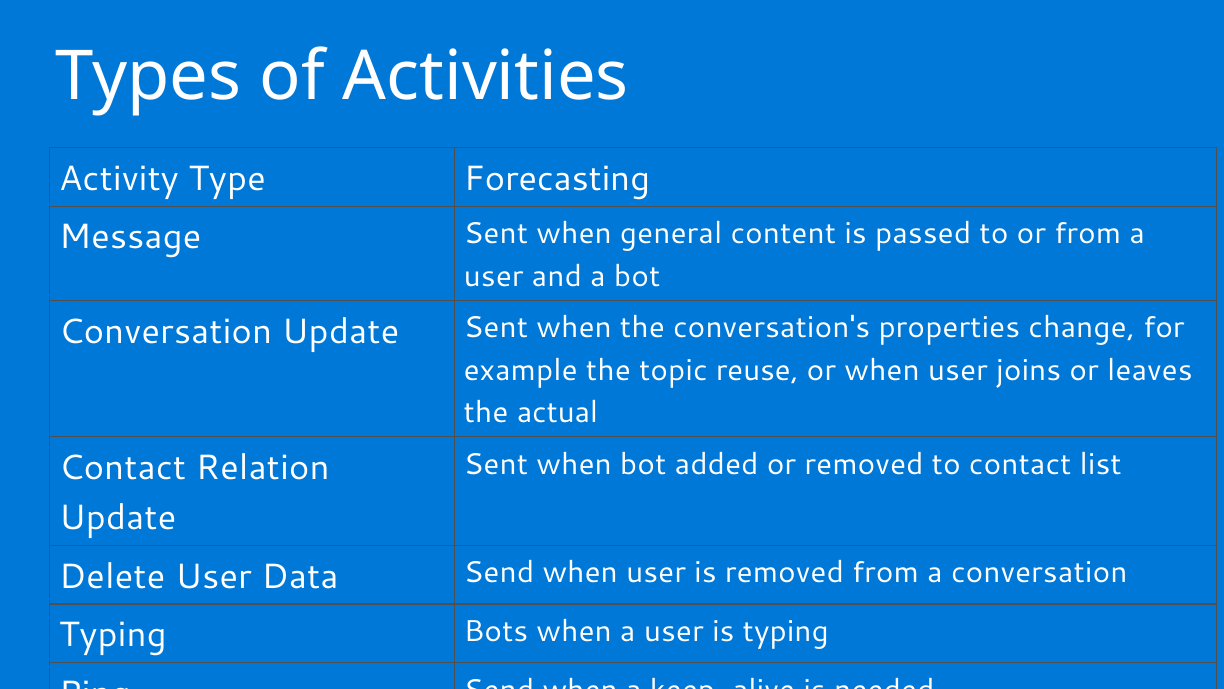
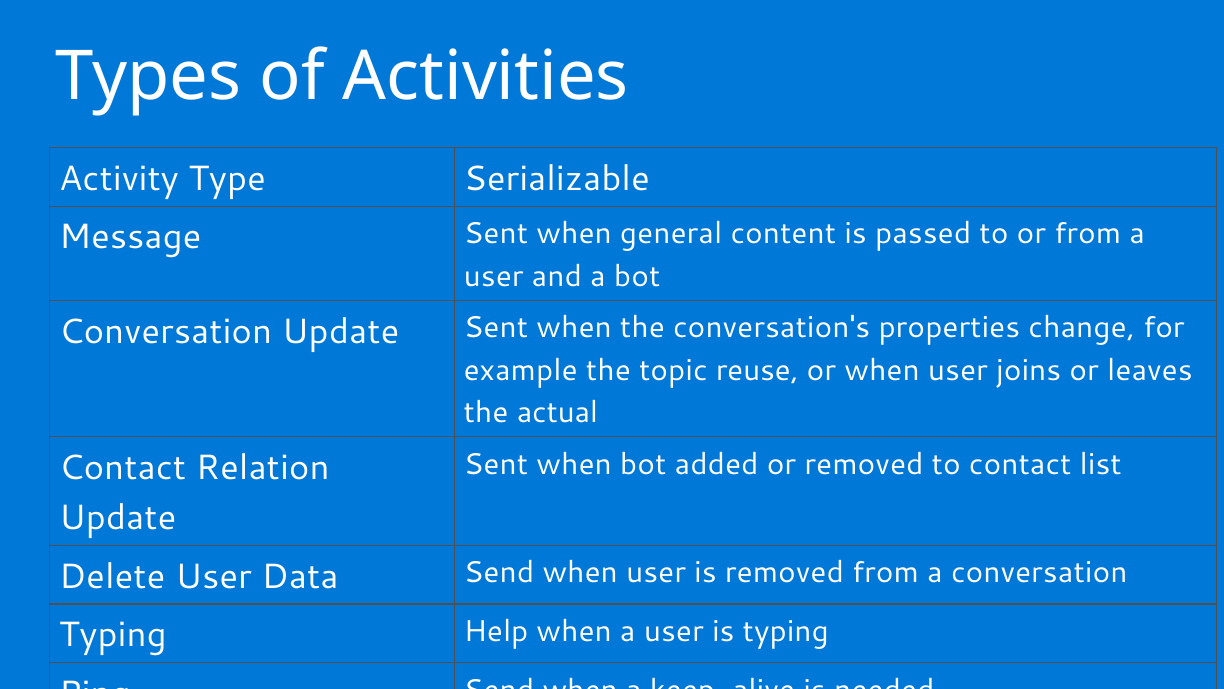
Forecasting: Forecasting -> Serializable
Bots: Bots -> Help
